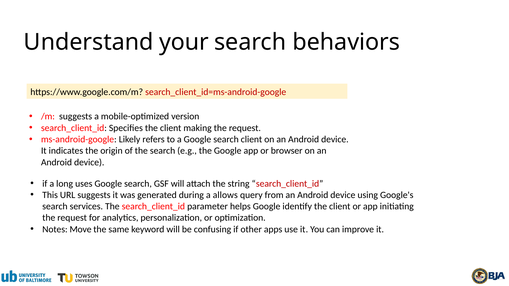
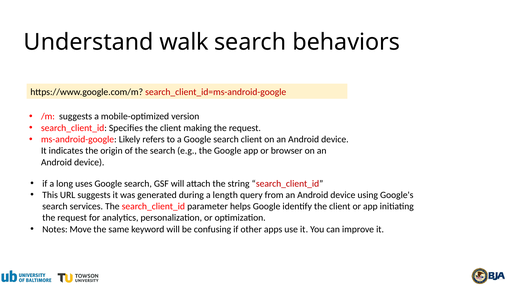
your: your -> walk
allows: allows -> length
